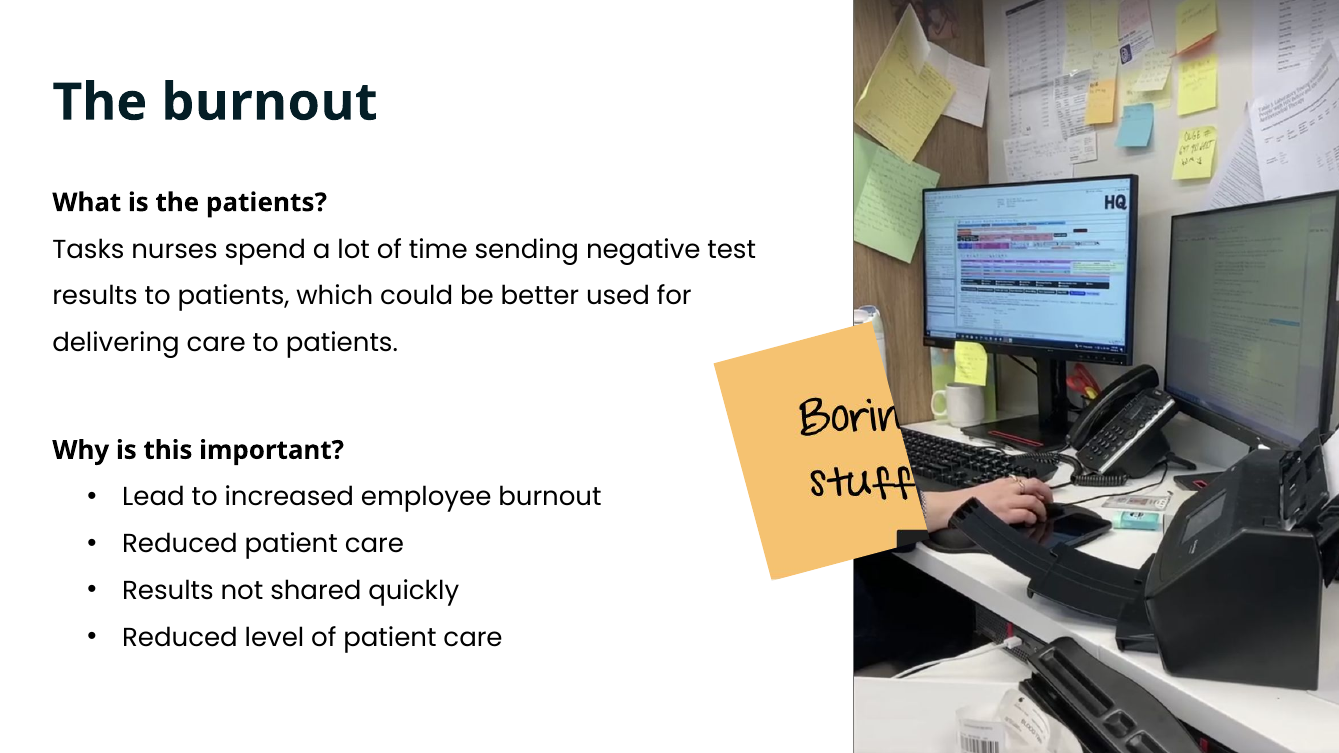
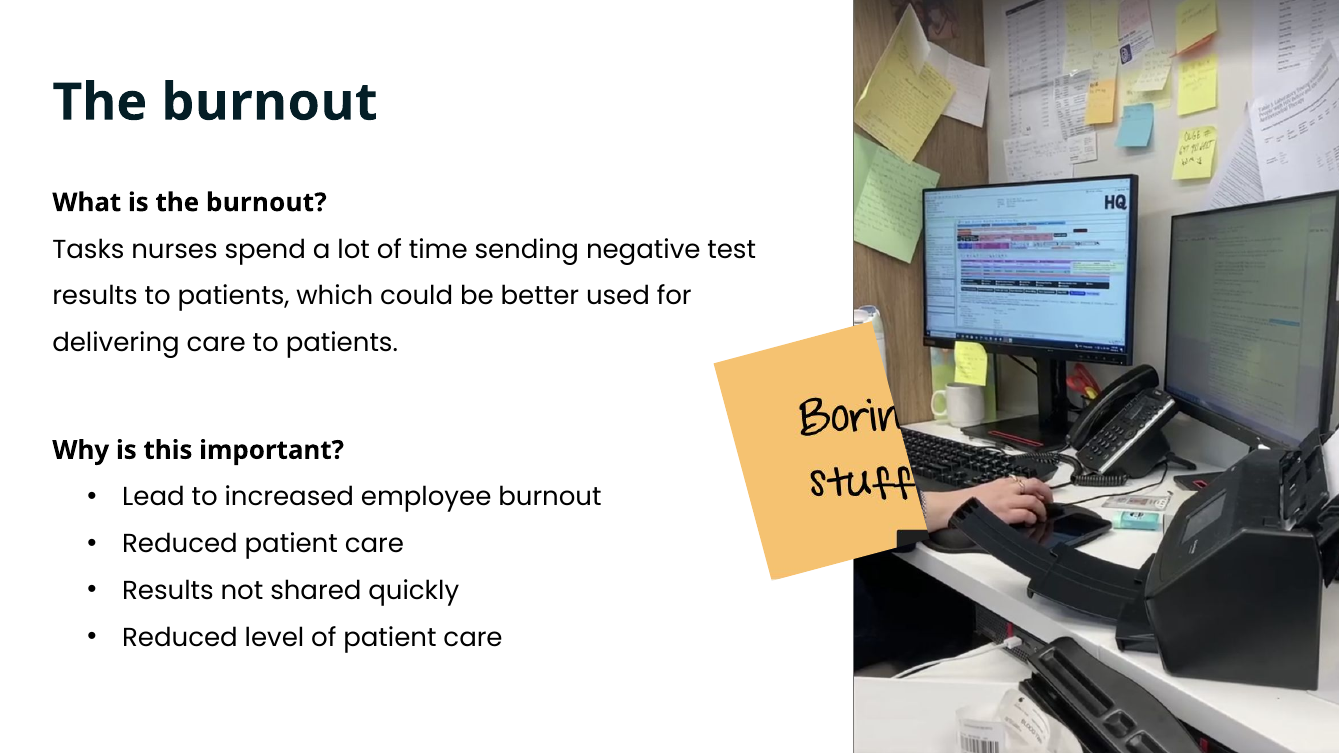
is the patients: patients -> burnout
